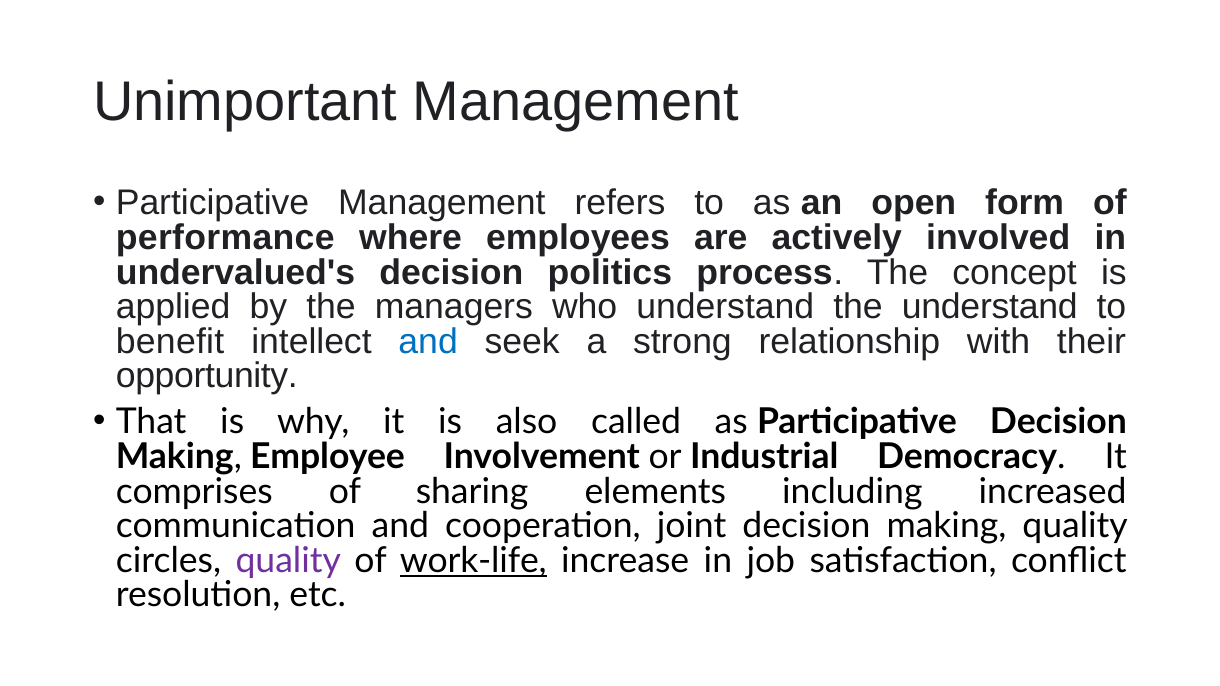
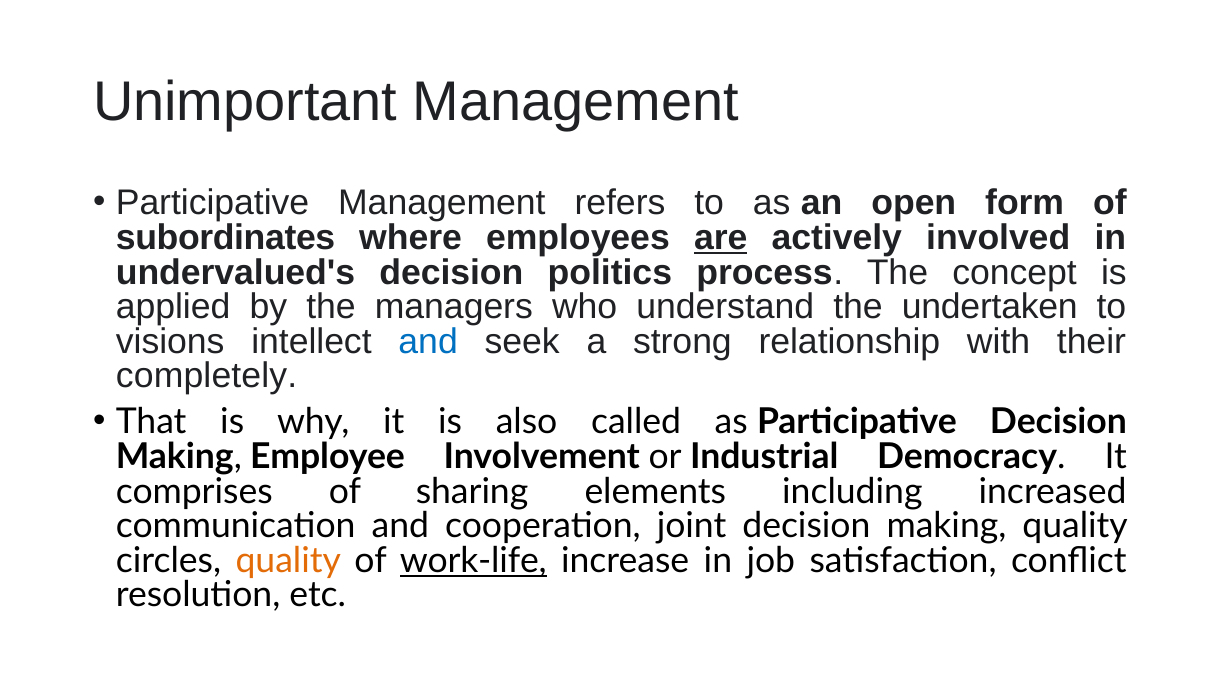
performance: performance -> subordinates
are underline: none -> present
the understand: understand -> undertaken
benefit: benefit -> visions
opportunity: opportunity -> completely
quality at (288, 561) colour: purple -> orange
